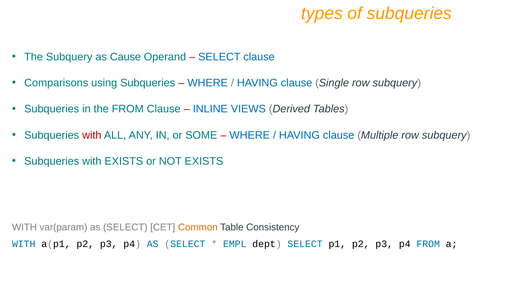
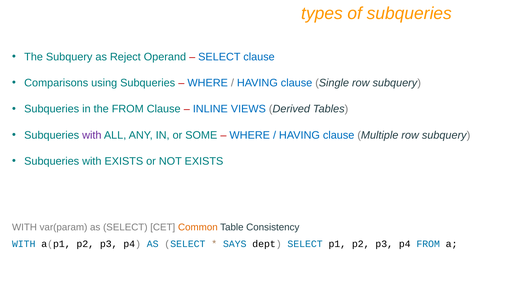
Cause: Cause -> Reject
with at (92, 135) colour: red -> purple
EMPL: EMPL -> SAYS
